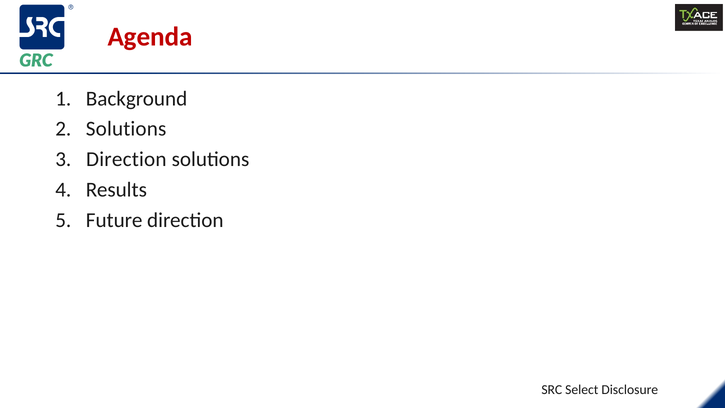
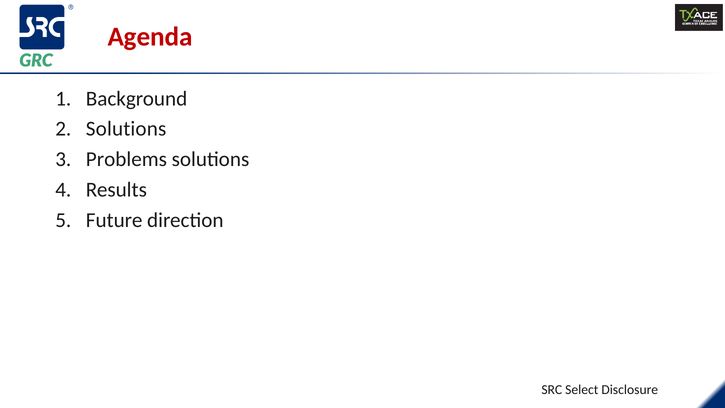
Direction at (126, 159): Direction -> Problems
